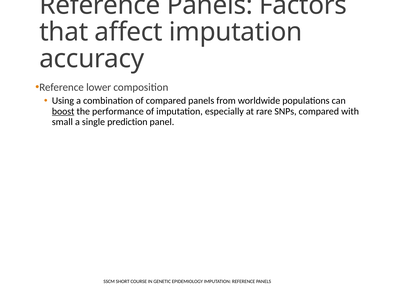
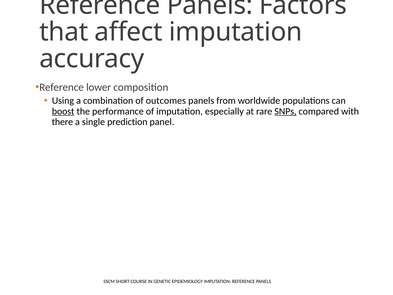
of compared: compared -> outcomes
SNPs underline: none -> present
small: small -> there
